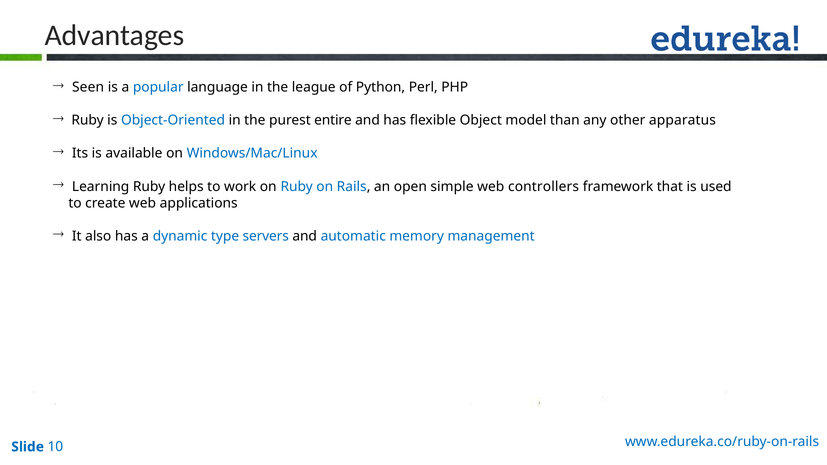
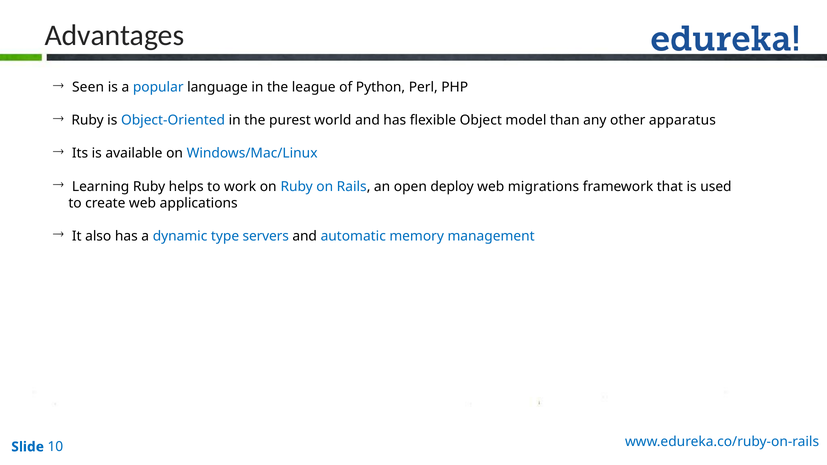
entire: entire -> world
simple: simple -> deploy
controllers: controllers -> migrations
